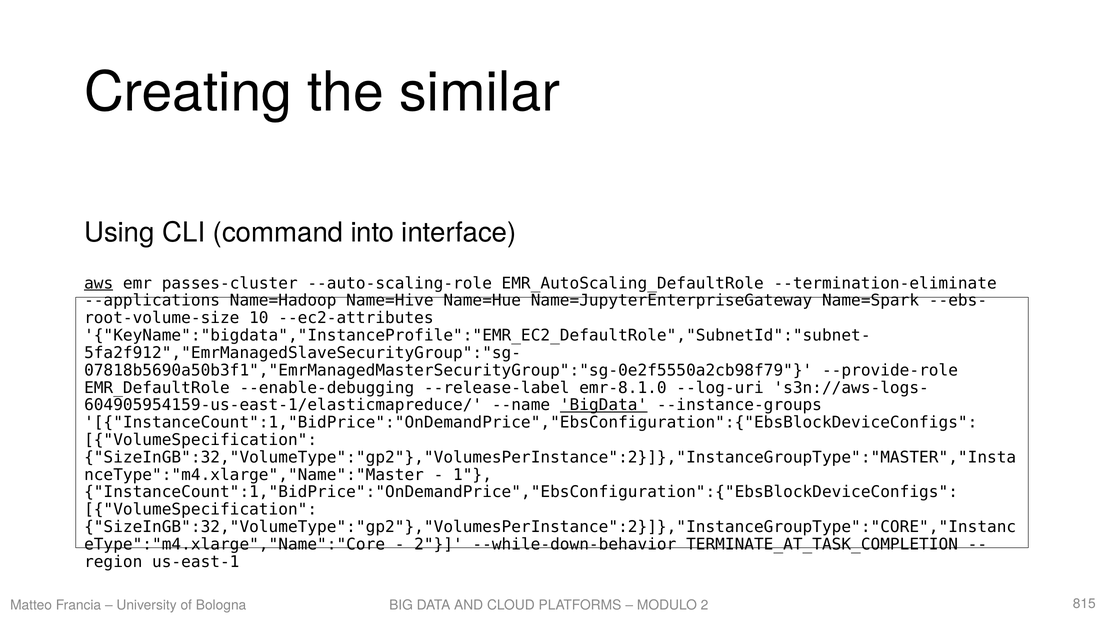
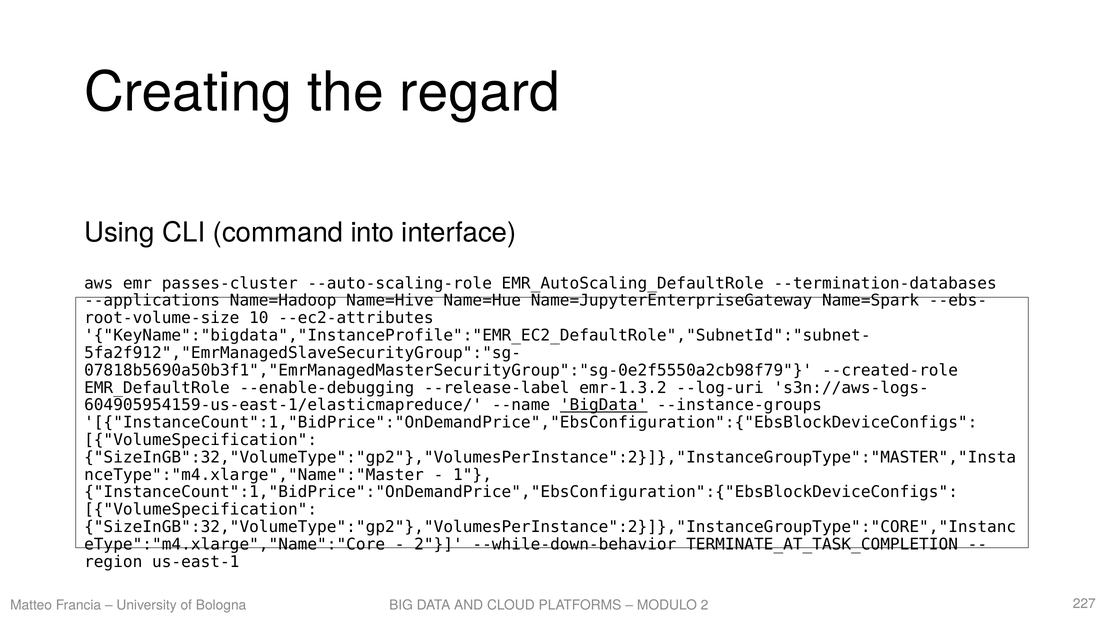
similar: similar -> regard
aws underline: present -> none
--termination-eliminate: --termination-eliminate -> --termination-databases
--provide-role: --provide-role -> --created-role
emr-8.1.0: emr-8.1.0 -> emr-1.3.2
815: 815 -> 227
